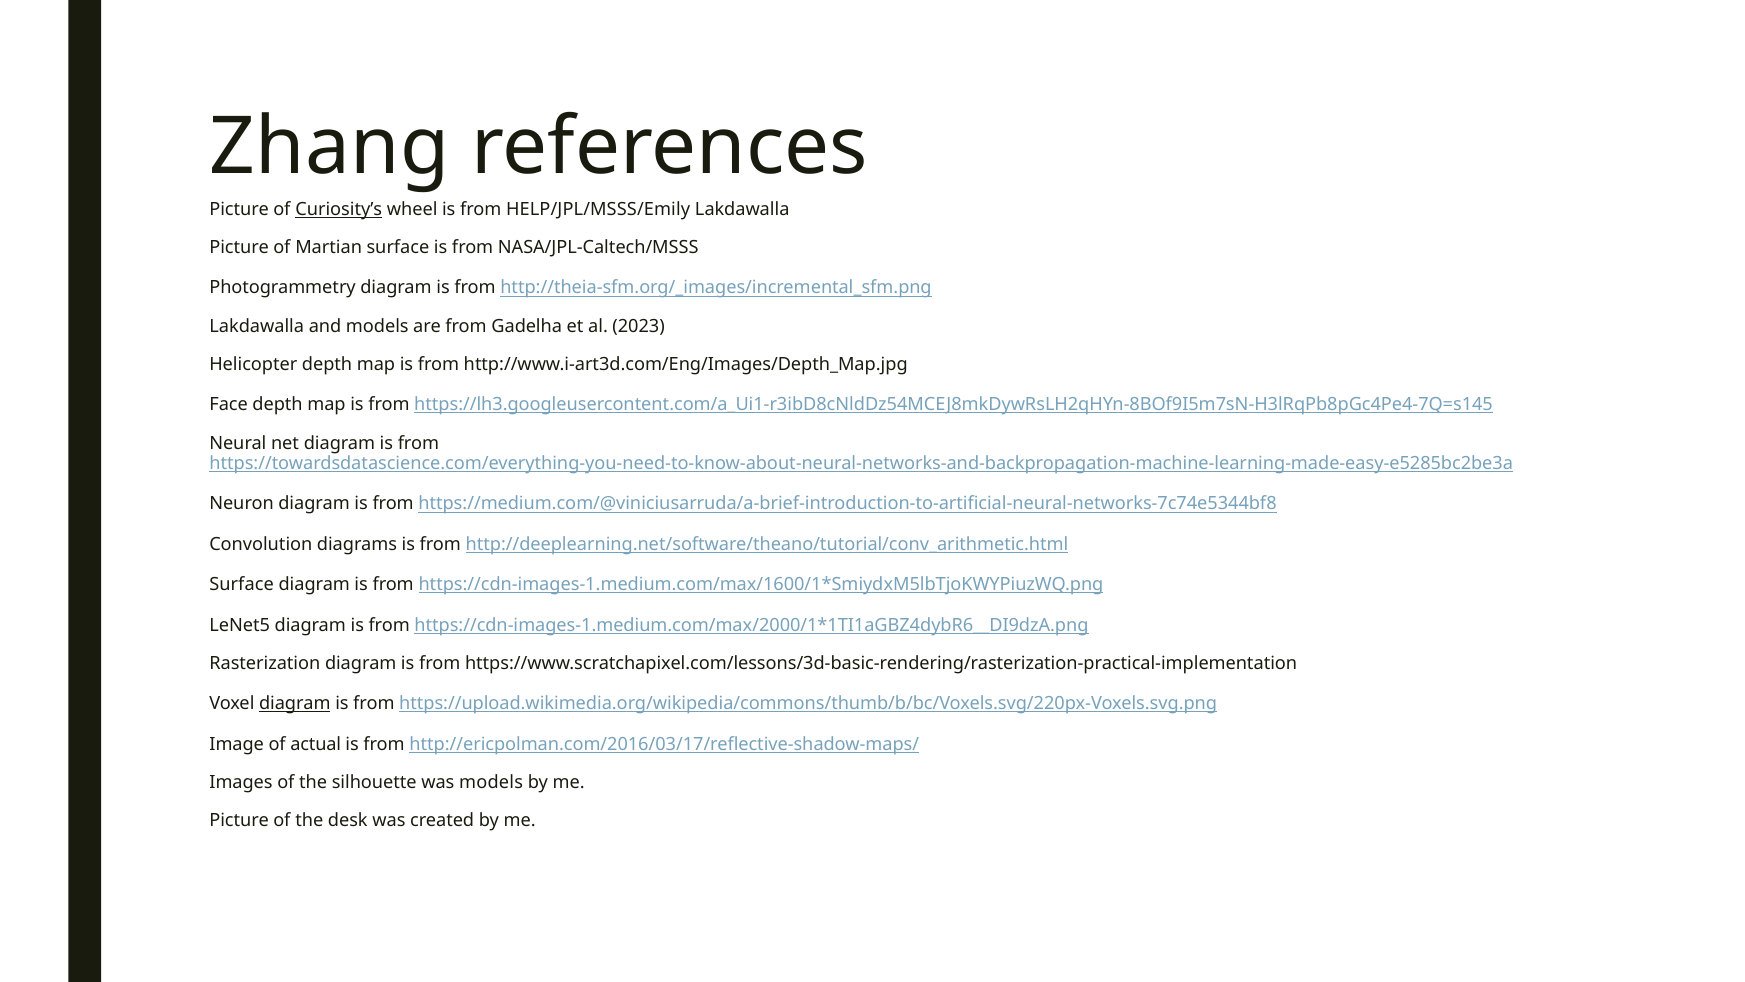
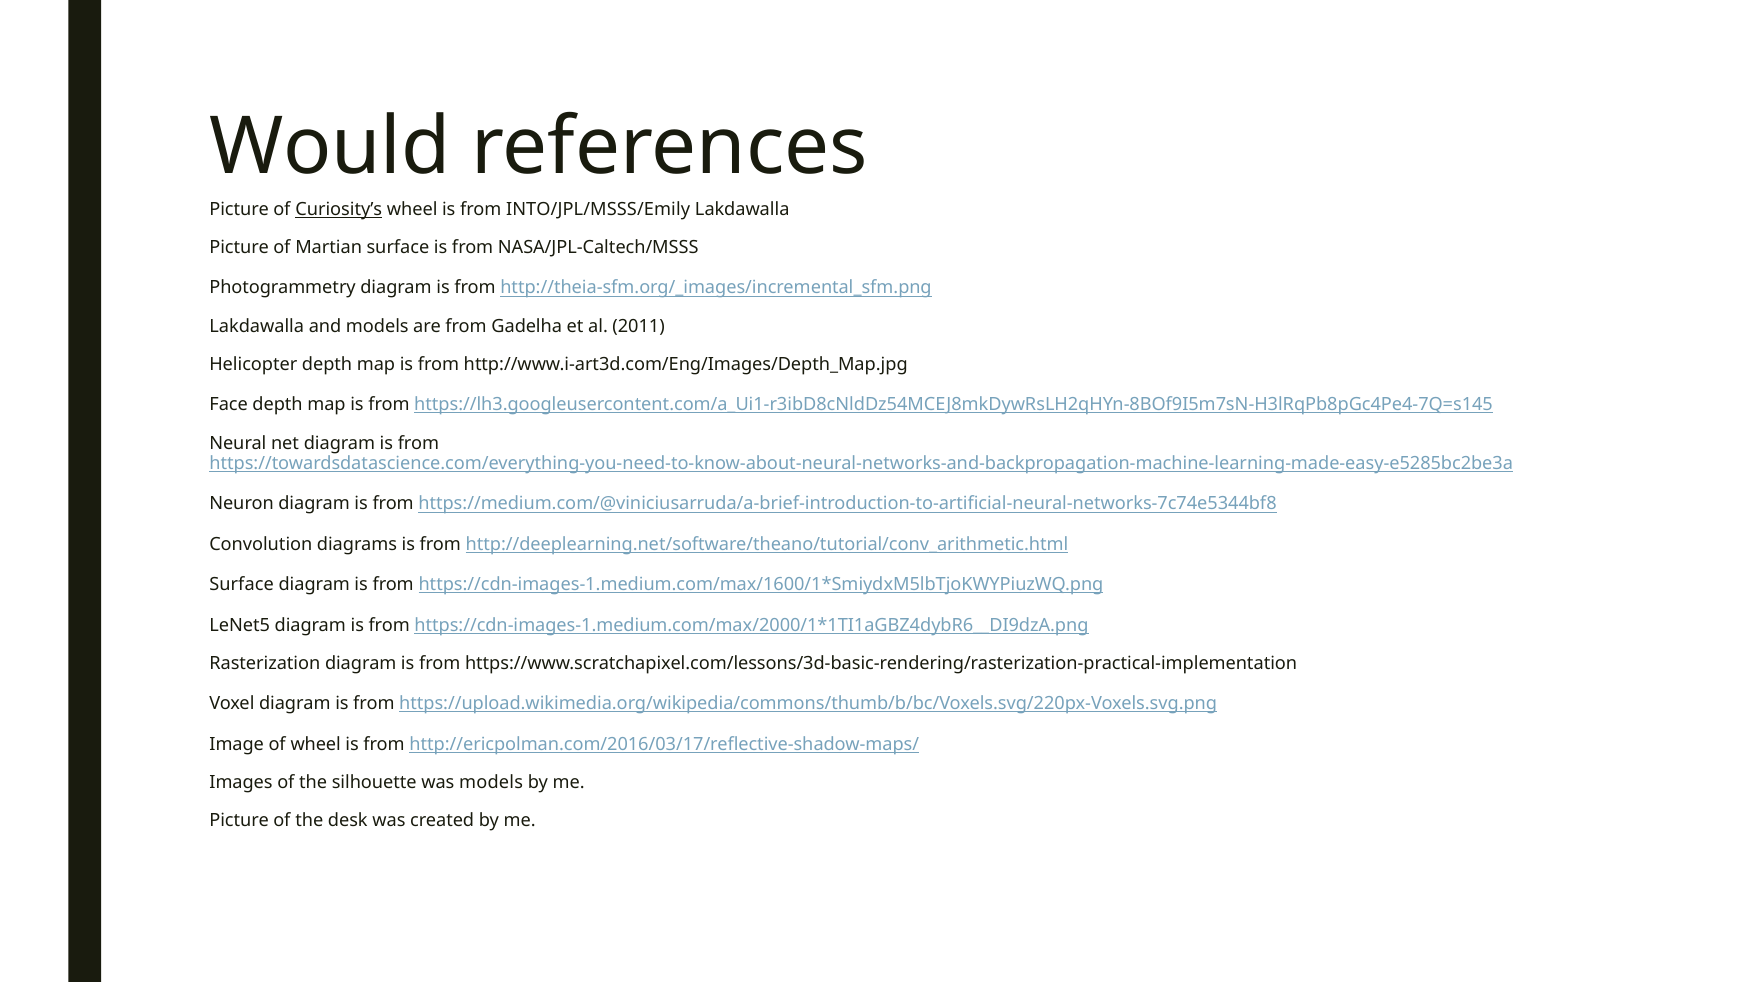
Zhang: Zhang -> Would
HELP/JPL/MSSS/Emily: HELP/JPL/MSSS/Emily -> INTO/JPL/MSSS/Emily
2023: 2023 -> 2011
diagram at (295, 703) underline: present -> none
of actual: actual -> wheel
